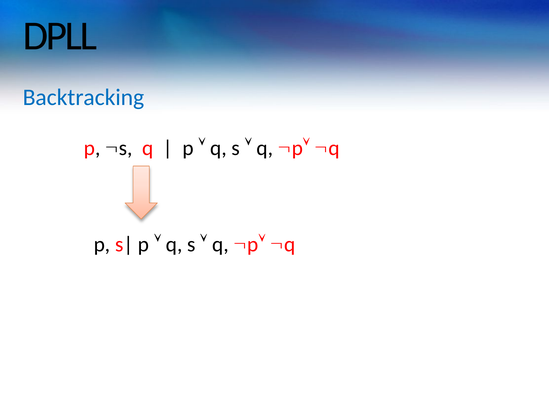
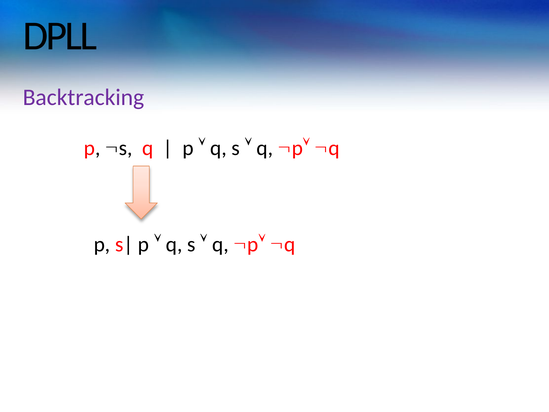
Backtracking colour: blue -> purple
